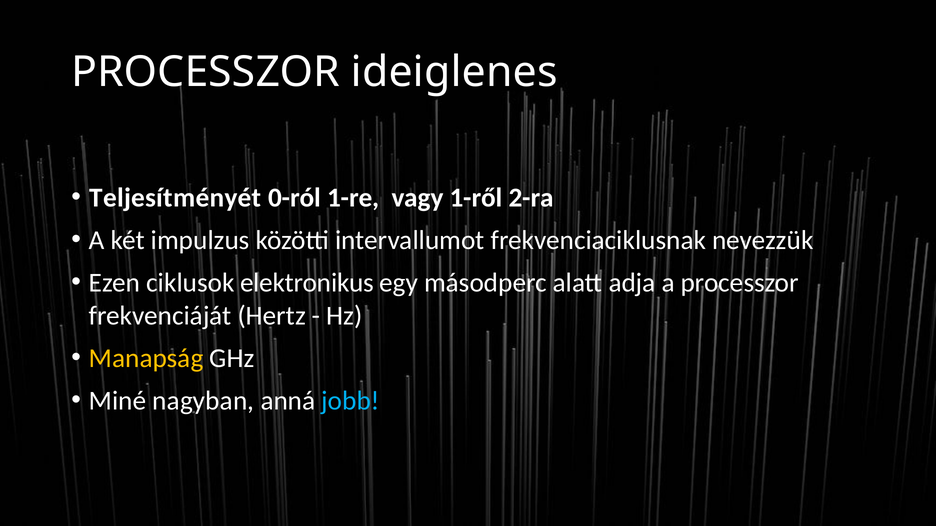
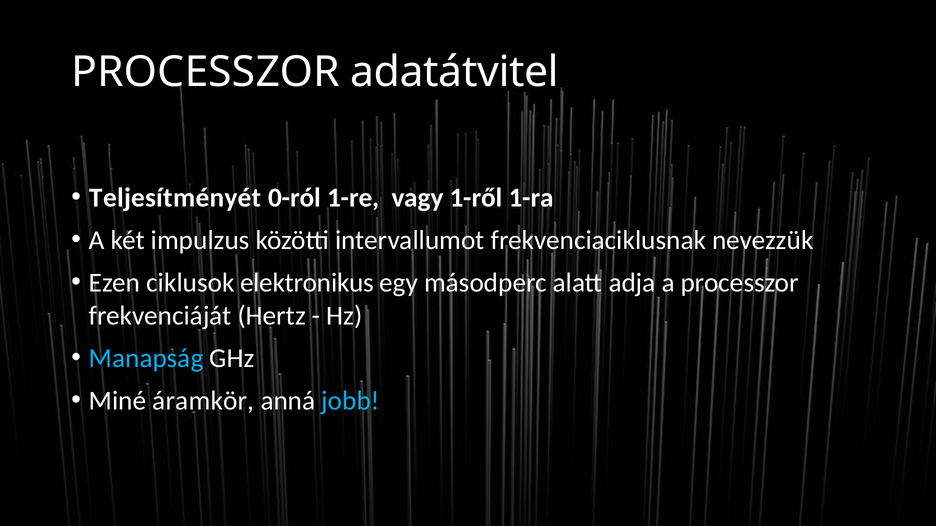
ideiglenes: ideiglenes -> adatátvitel
2-ra: 2-ra -> 1-ra
Manapság colour: yellow -> light blue
nagyban: nagyban -> áramkör
